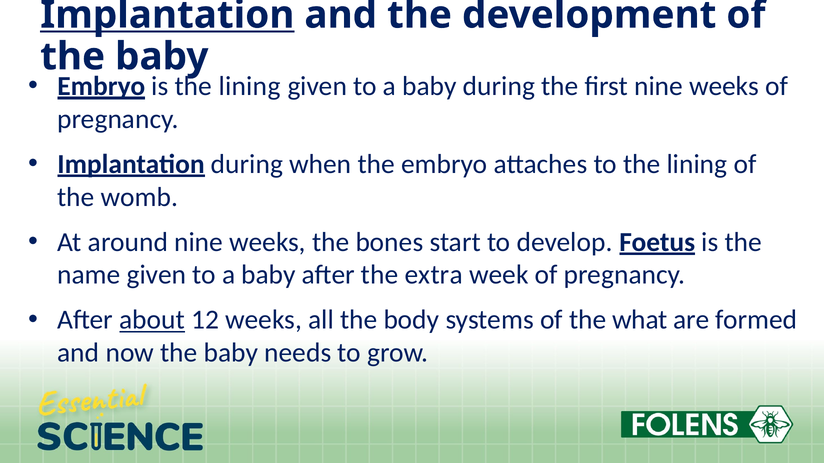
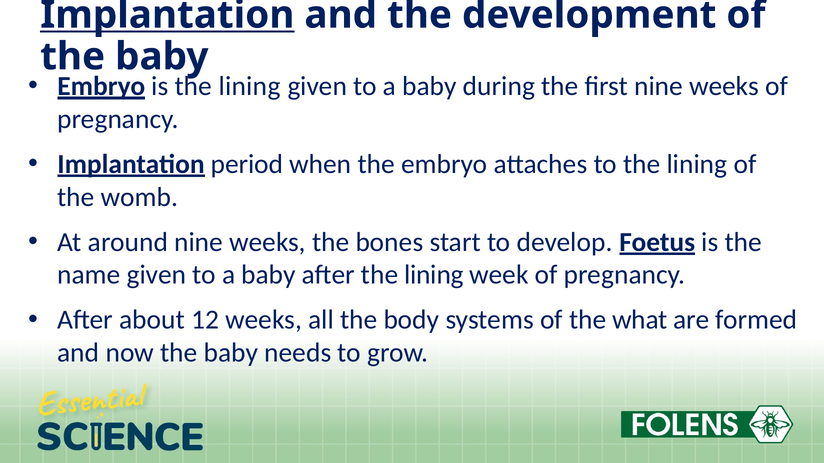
during at (247, 164): during -> period
after the extra: extra -> lining
about underline: present -> none
